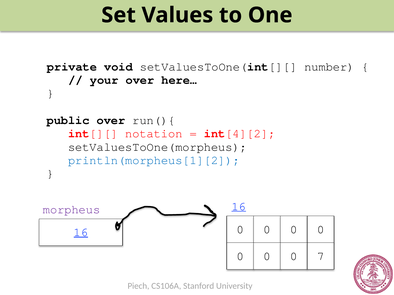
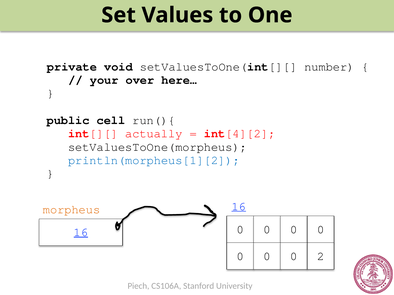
public over: over -> cell
notation: notation -> actually
morpheus colour: purple -> orange
7: 7 -> 2
